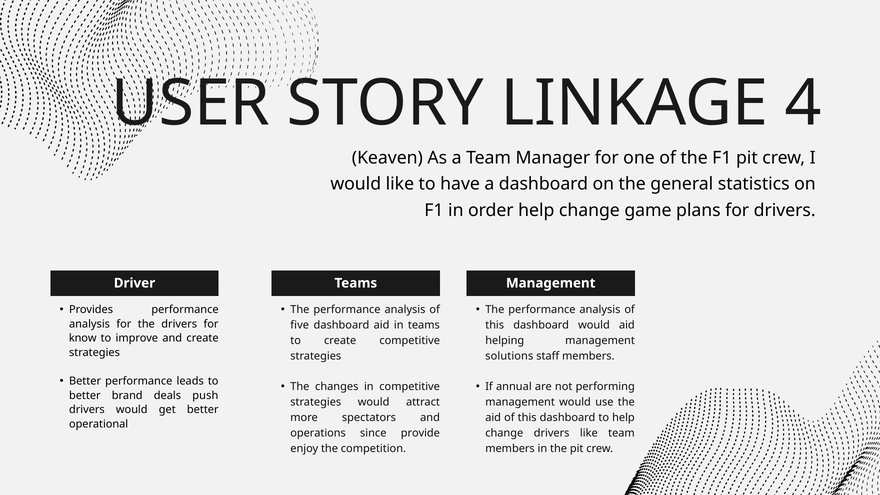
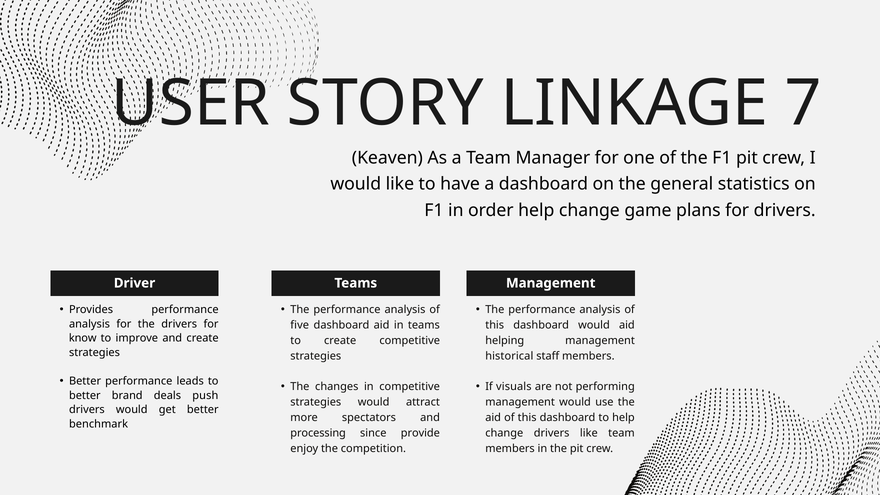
4: 4 -> 7
solutions: solutions -> historical
annual: annual -> visuals
operational: operational -> benchmark
operations: operations -> processing
